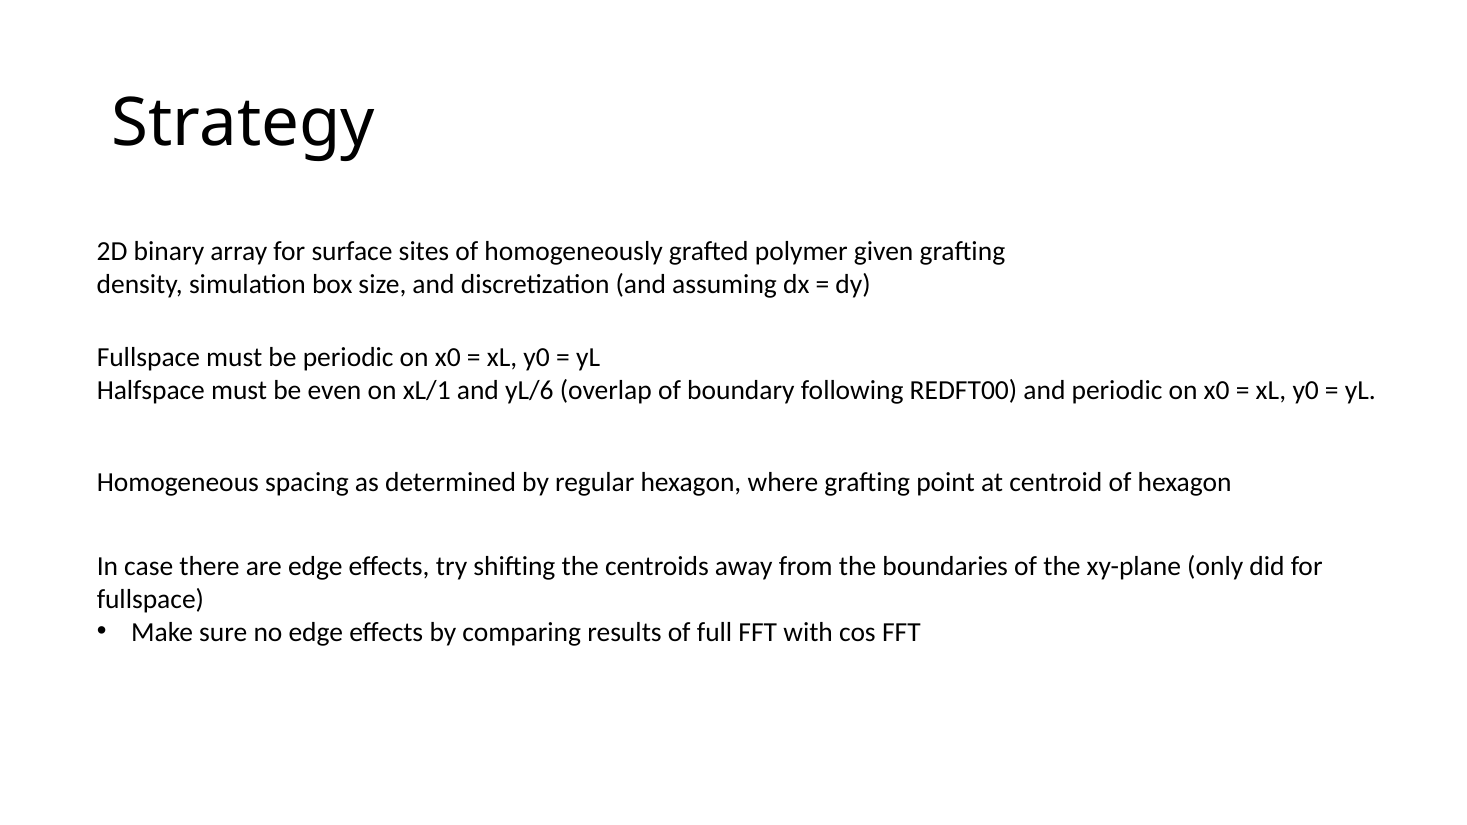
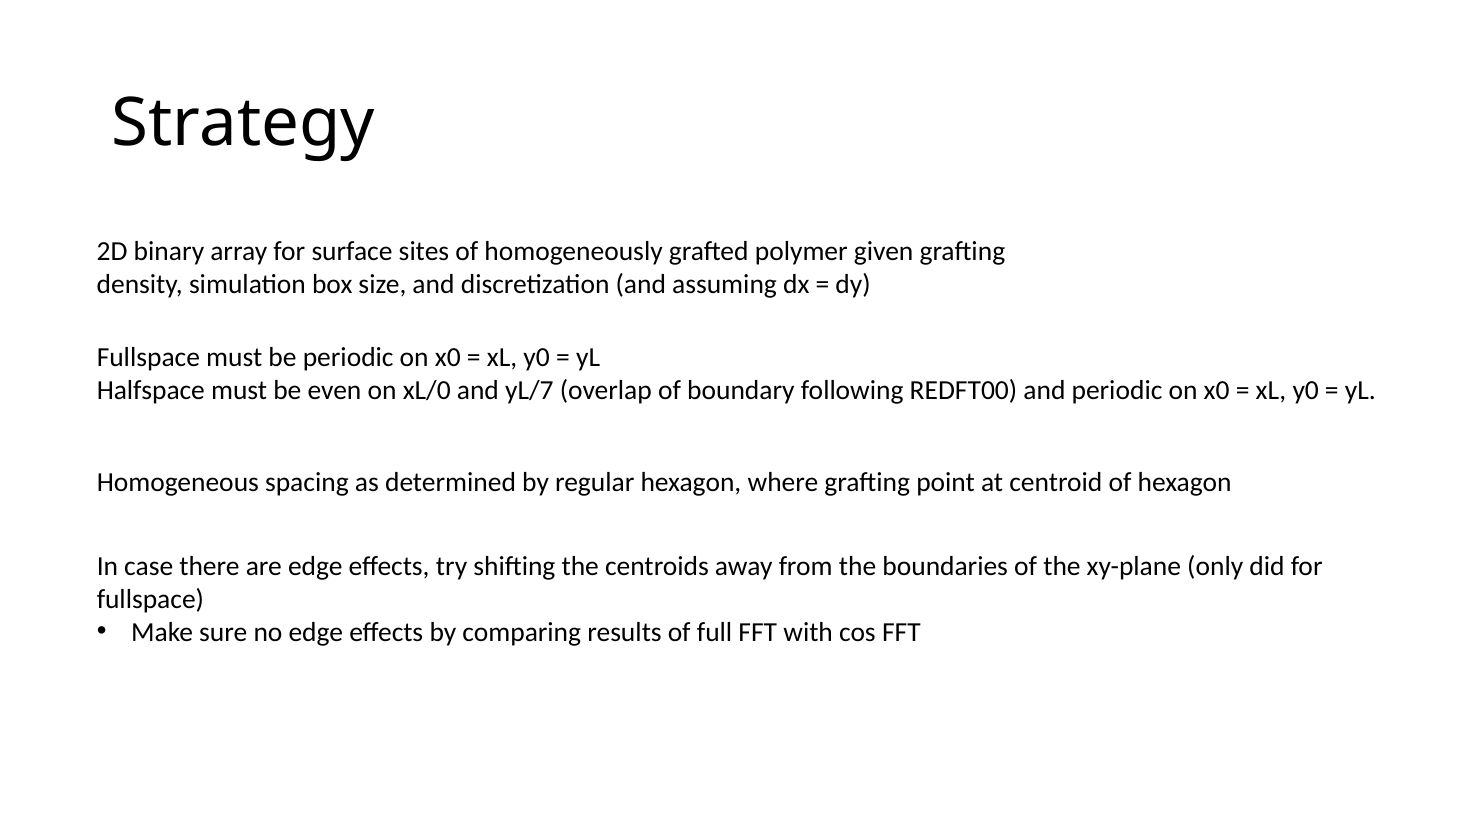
xL/1: xL/1 -> xL/0
yL/6: yL/6 -> yL/7
